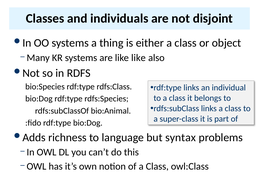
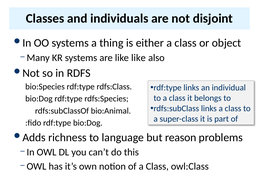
syntax: syntax -> reason
